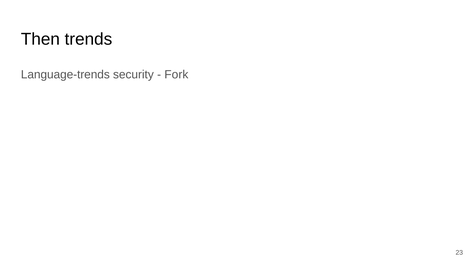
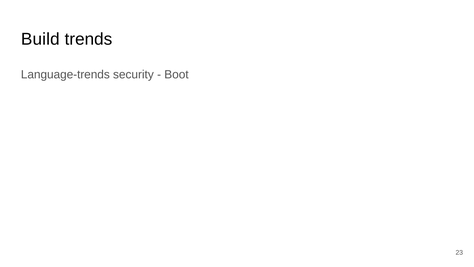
Then: Then -> Build
Fork: Fork -> Boot
